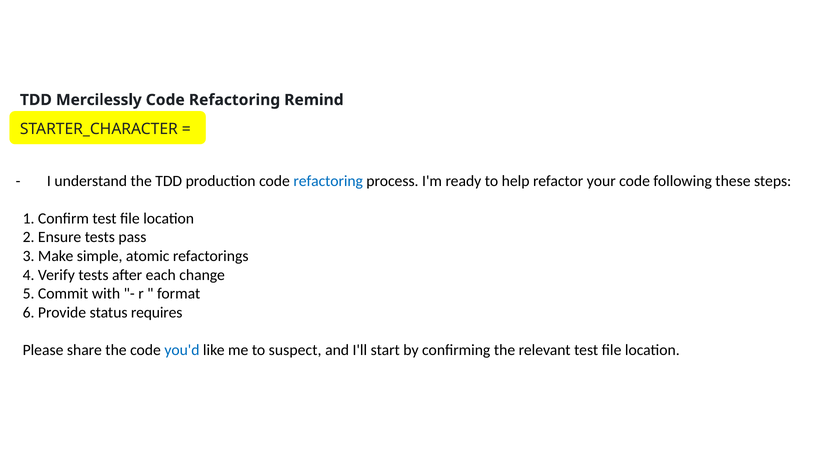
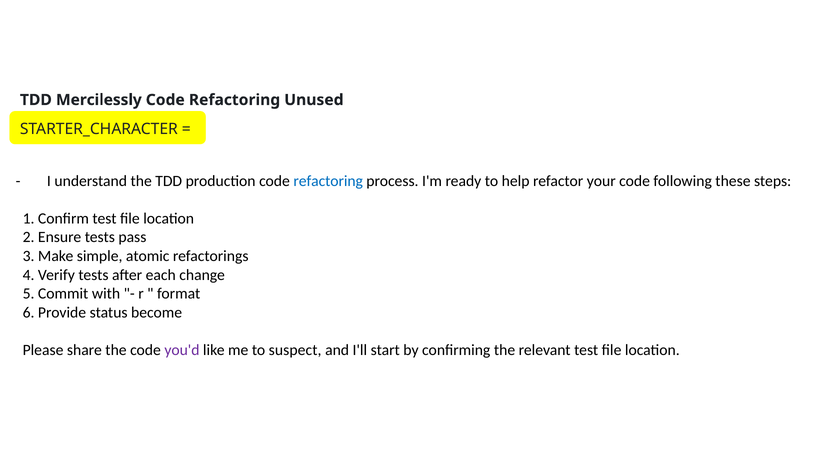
Remind: Remind -> Unused
requires: requires -> become
you'd colour: blue -> purple
